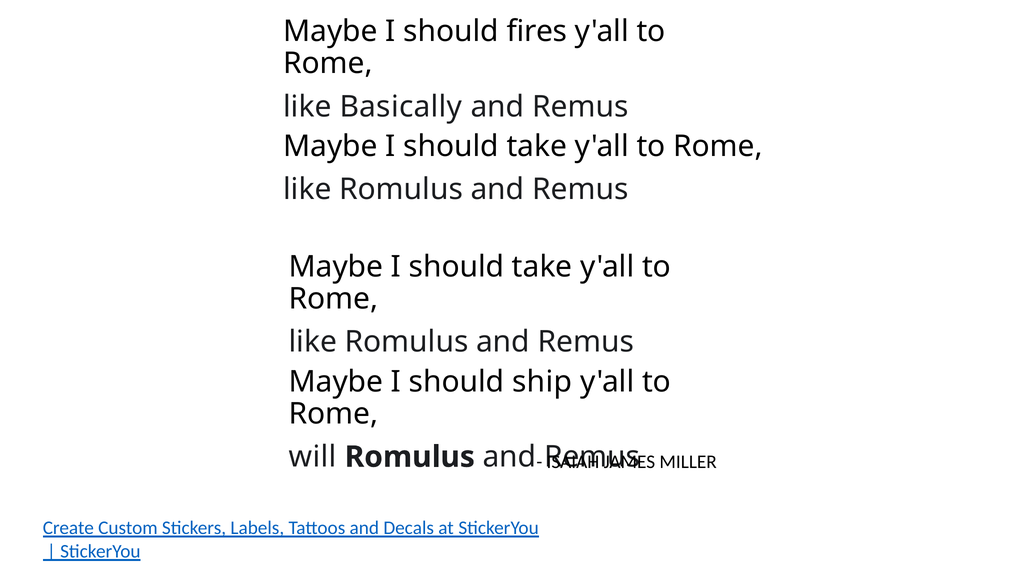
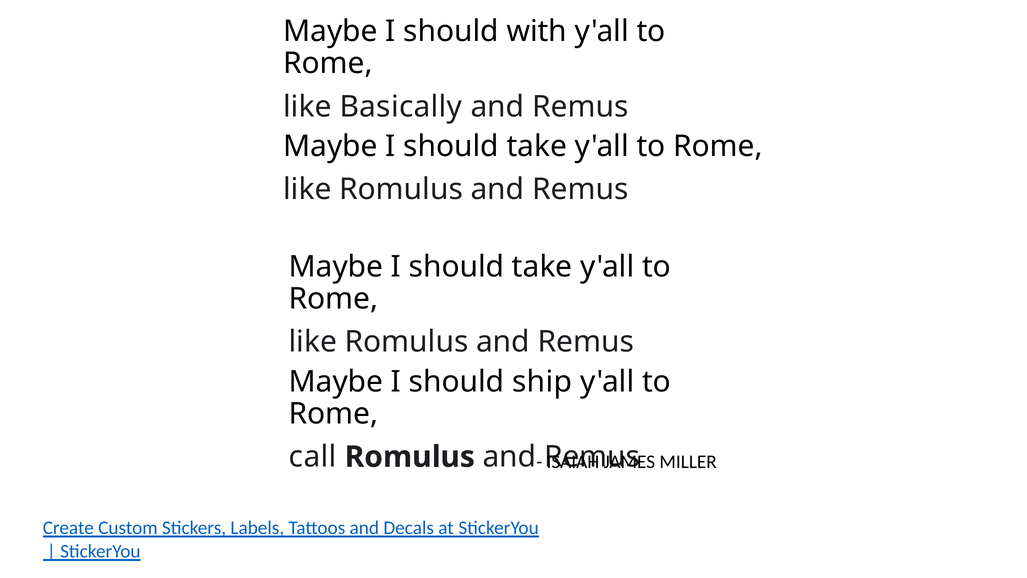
fires: fires -> with
will: will -> call
